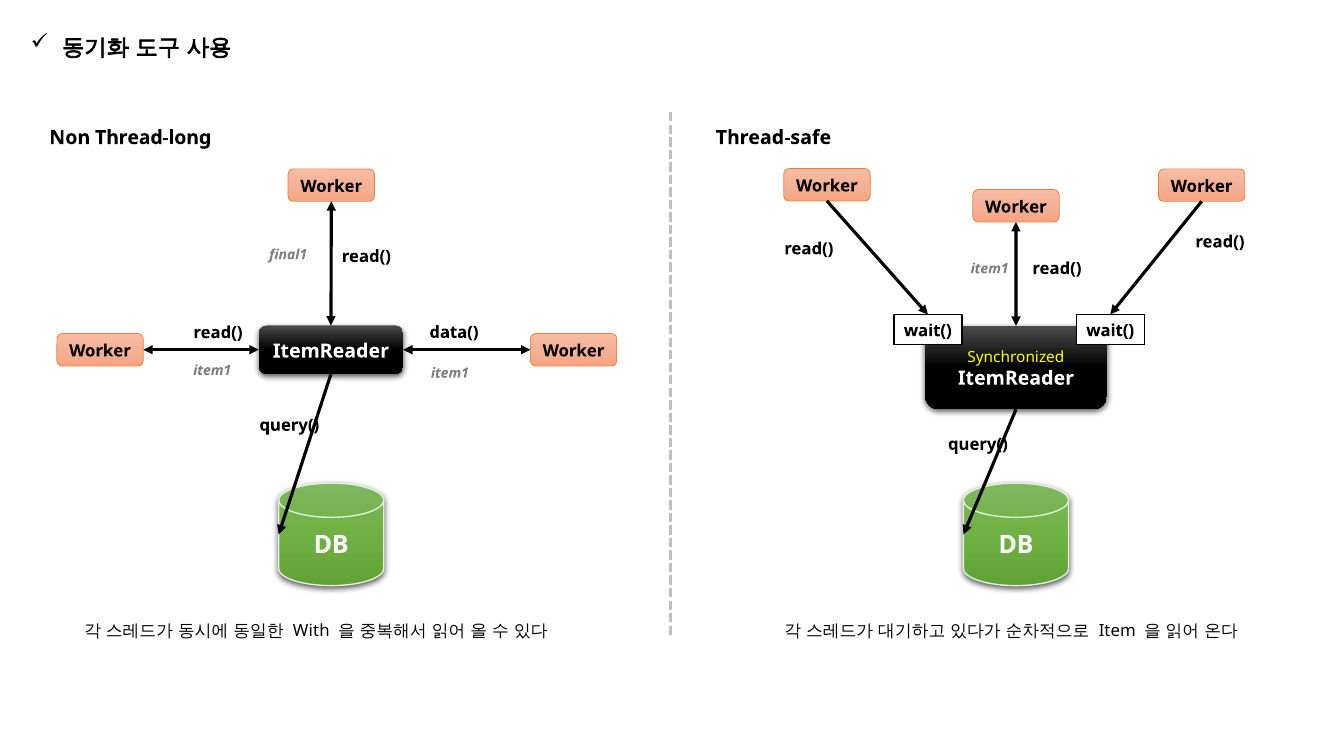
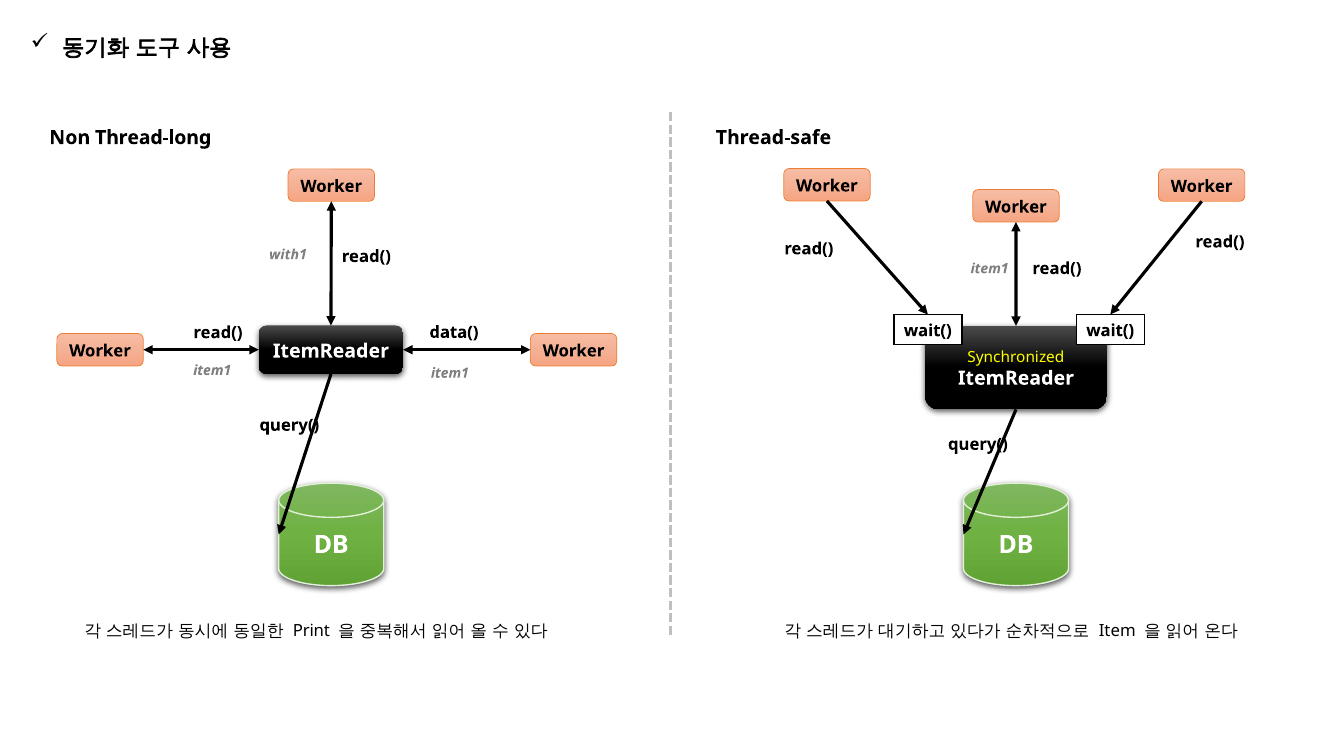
final1: final1 -> with1
With: With -> Print
